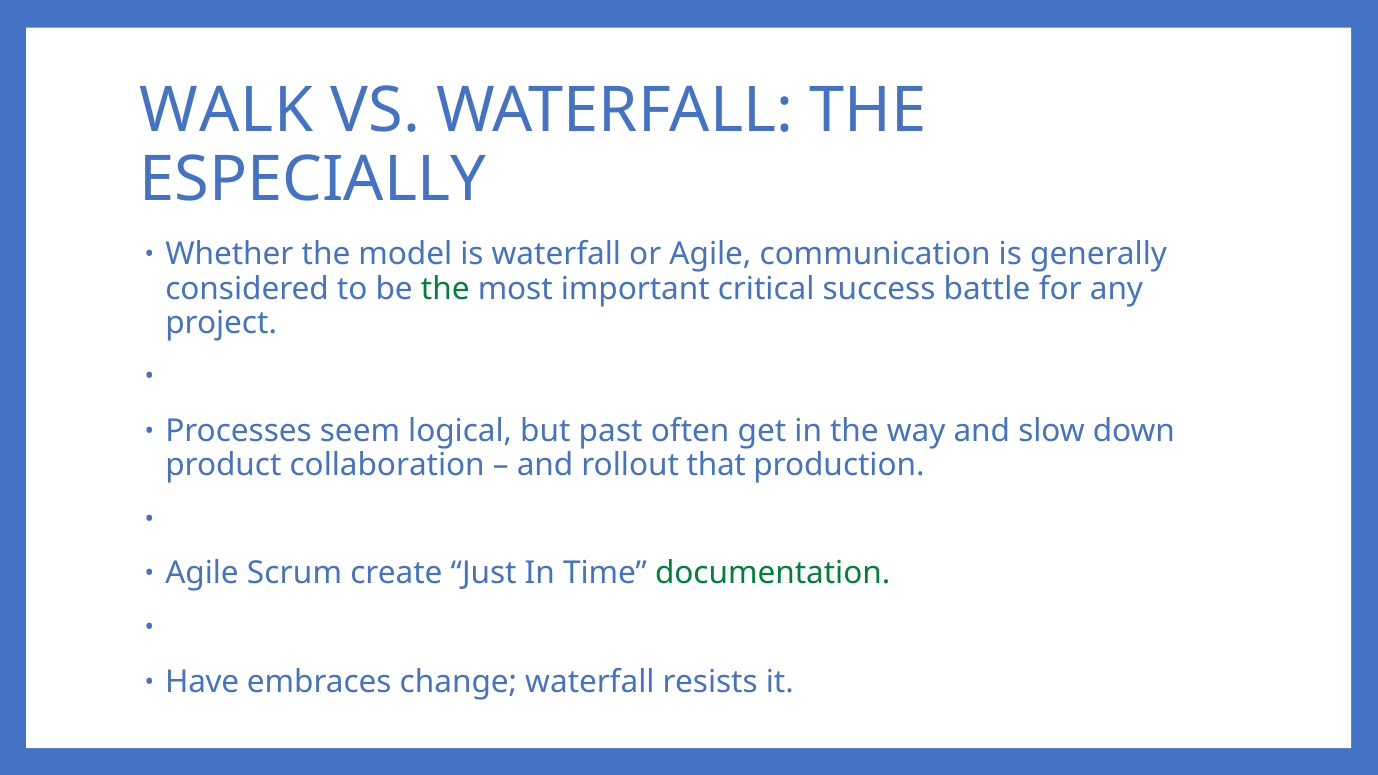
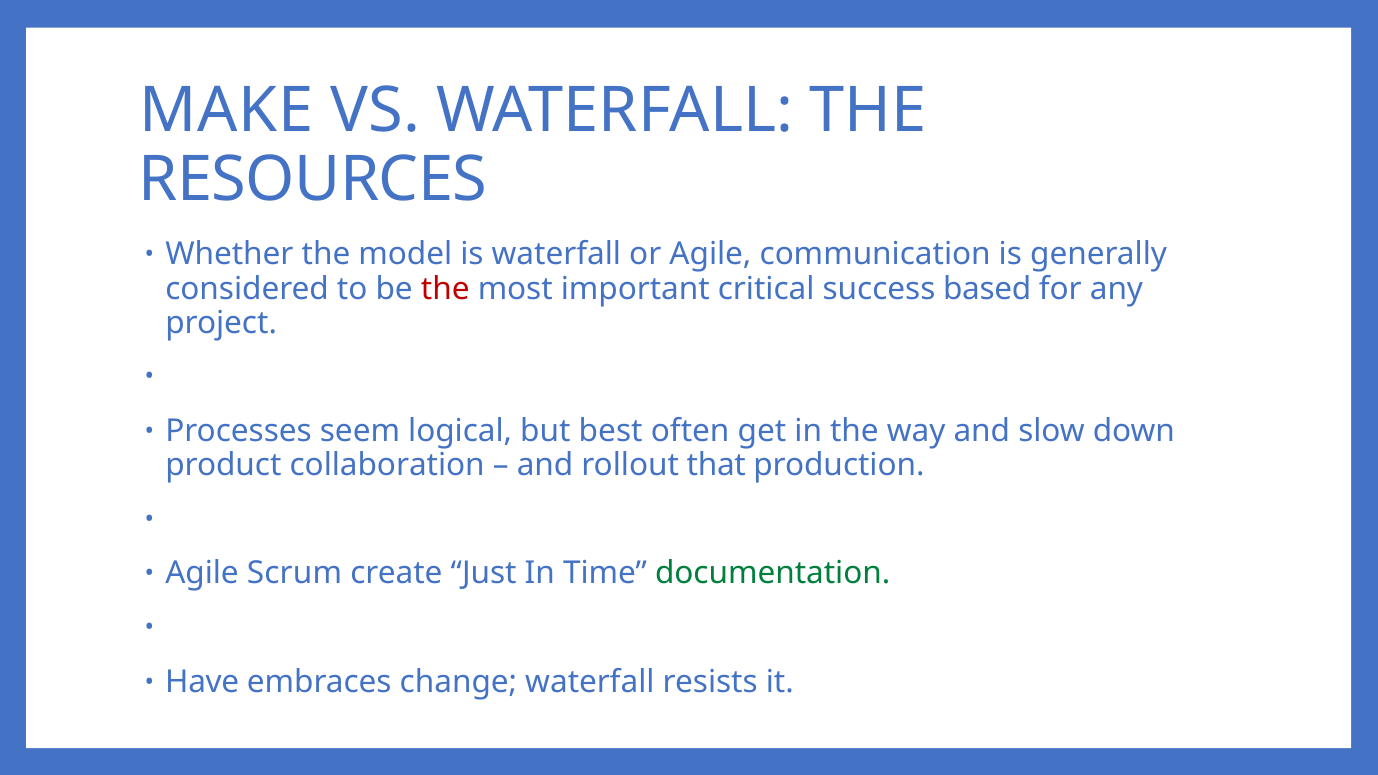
WALK: WALK -> MAKE
ESPECIALLY: ESPECIALLY -> RESOURCES
the at (445, 289) colour: green -> red
battle: battle -> based
past: past -> best
